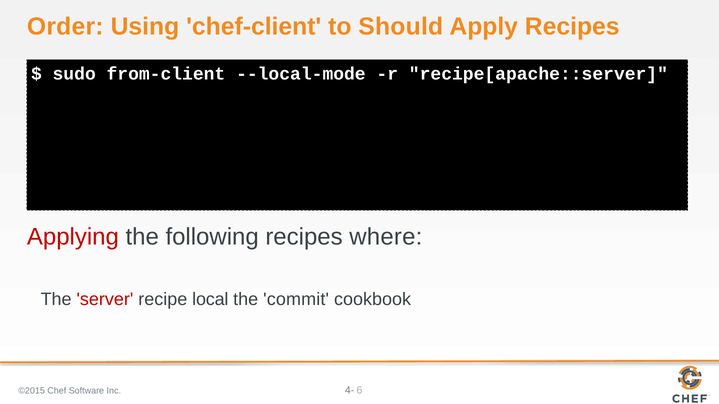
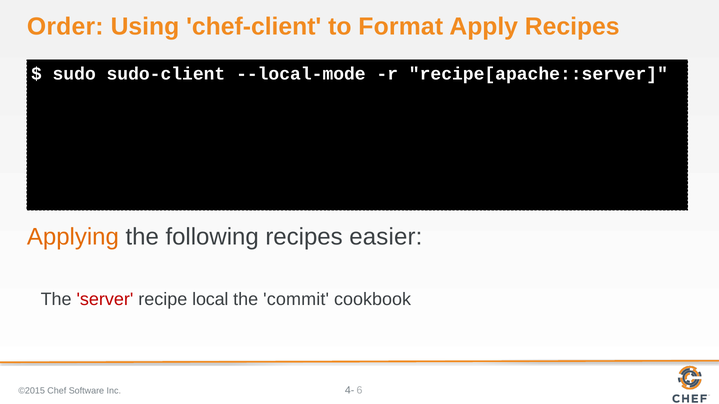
Should: Should -> Format
from-client: from-client -> sudo-client
Applying colour: red -> orange
where: where -> easier
